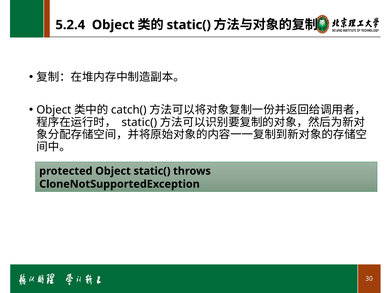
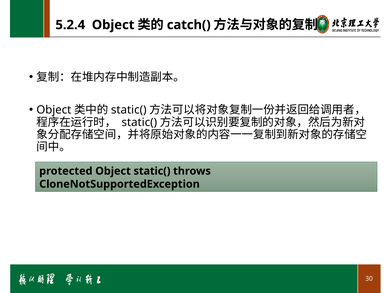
static( at (189, 25): static( -> catch(
catch( at (129, 110): catch( -> static(
